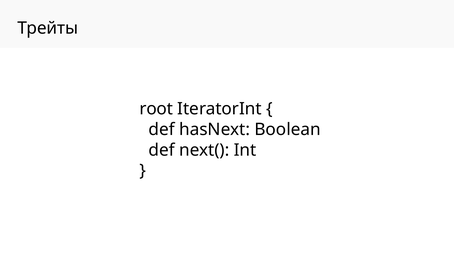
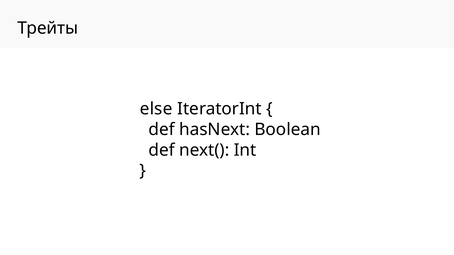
root: root -> else
